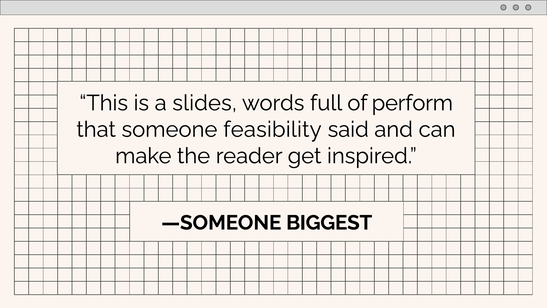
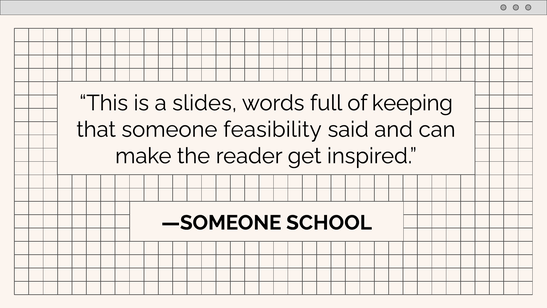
perform: perform -> keeping
BIGGEST: BIGGEST -> SCHOOL
